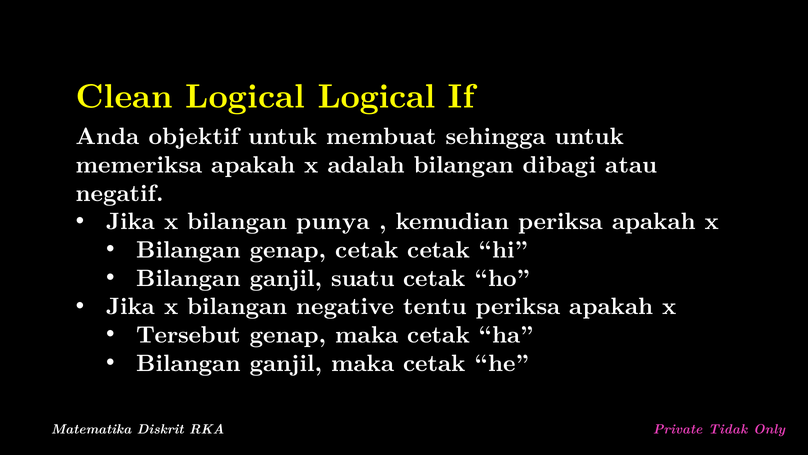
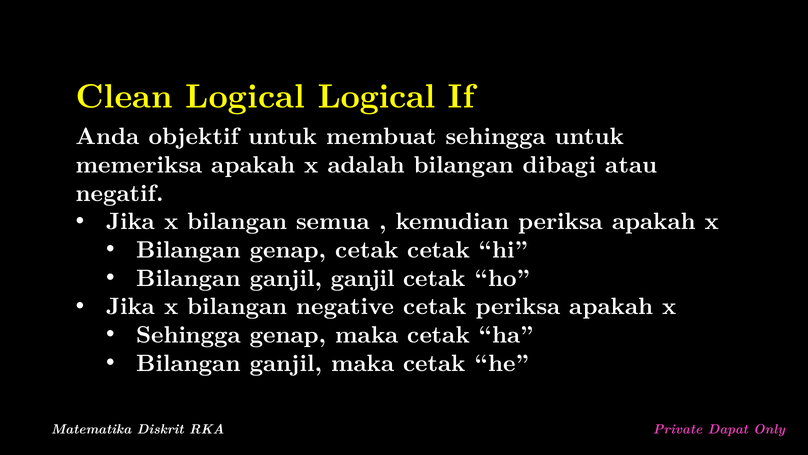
punya: punya -> semua
ganjil suatu: suatu -> ganjil
negative tentu: tentu -> cetak
Tersebut at (189, 335): Tersebut -> Sehingga
Tidak: Tidak -> Dapat
